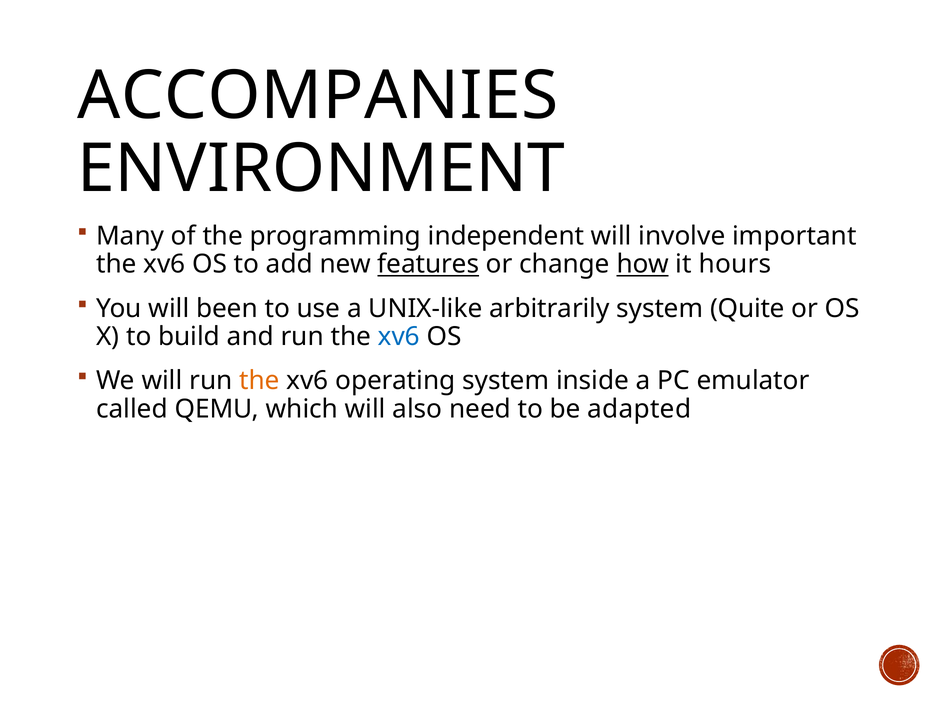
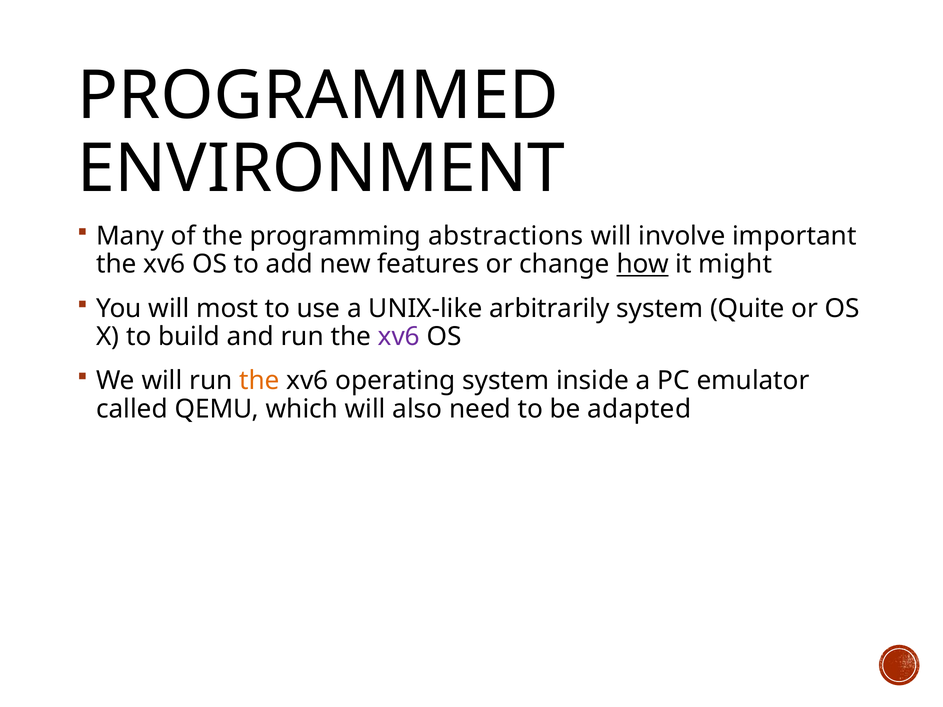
ACCOMPANIES: ACCOMPANIES -> PROGRAMMED
independent: independent -> abstractions
features underline: present -> none
hours: hours -> might
been: been -> most
xv6 at (399, 337) colour: blue -> purple
